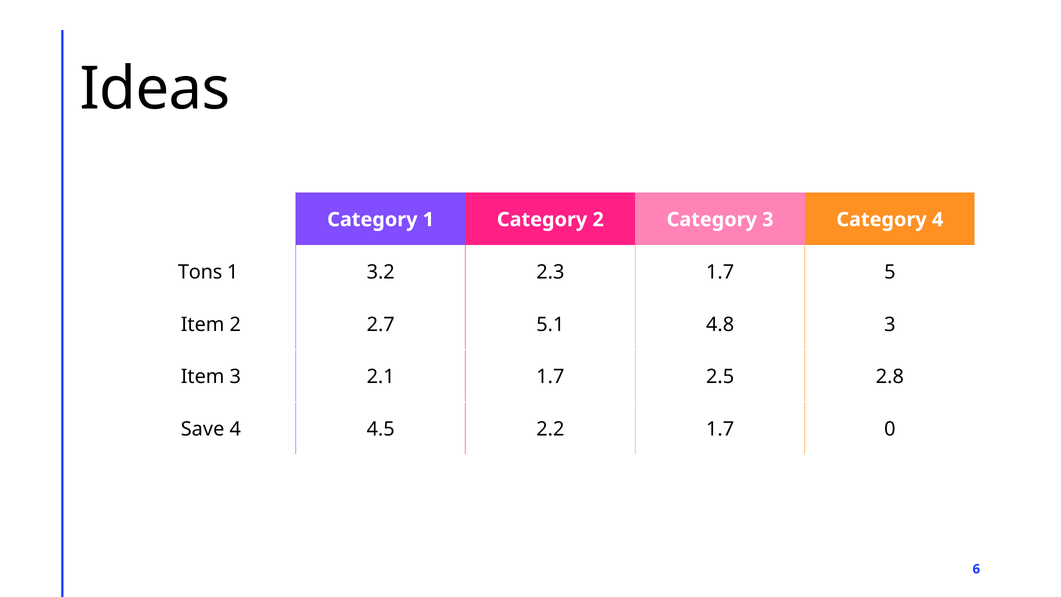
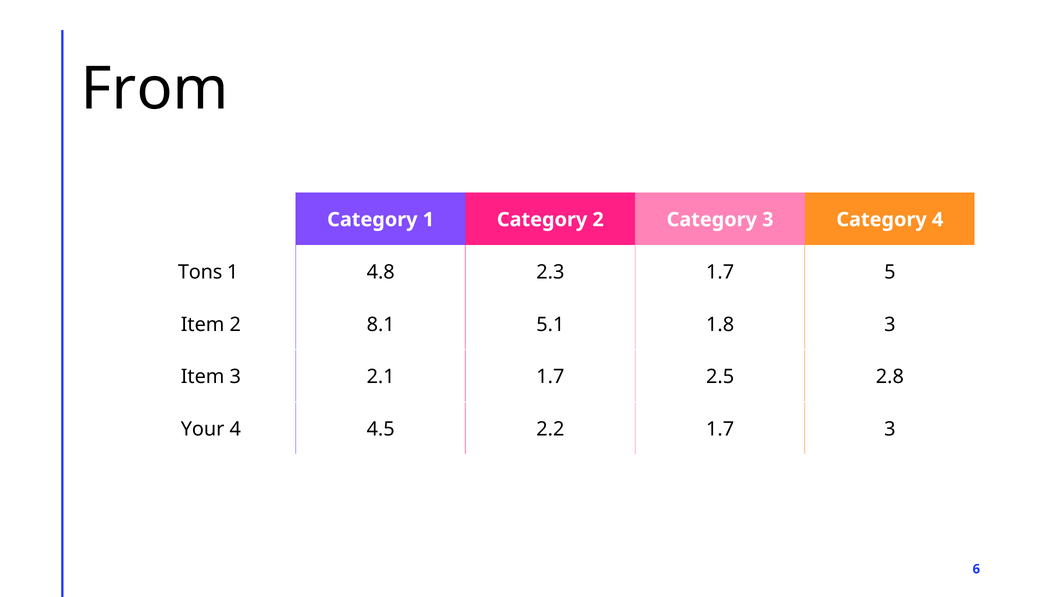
Ideas: Ideas -> From
3.2: 3.2 -> 4.8
2.7: 2.7 -> 8.1
4.8: 4.8 -> 1.8
Save: Save -> Your
1.7 0: 0 -> 3
